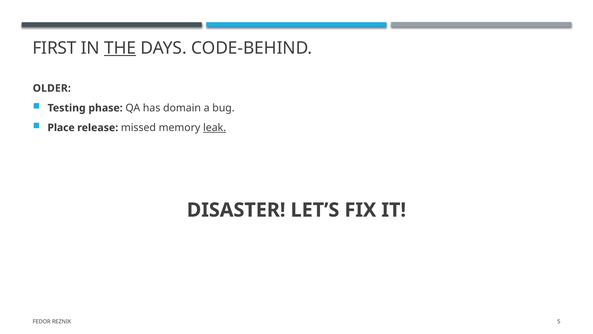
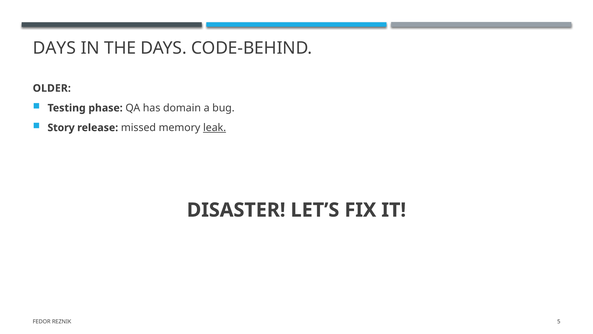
FIRST at (55, 48): FIRST -> DAYS
THE underline: present -> none
Place: Place -> Story
